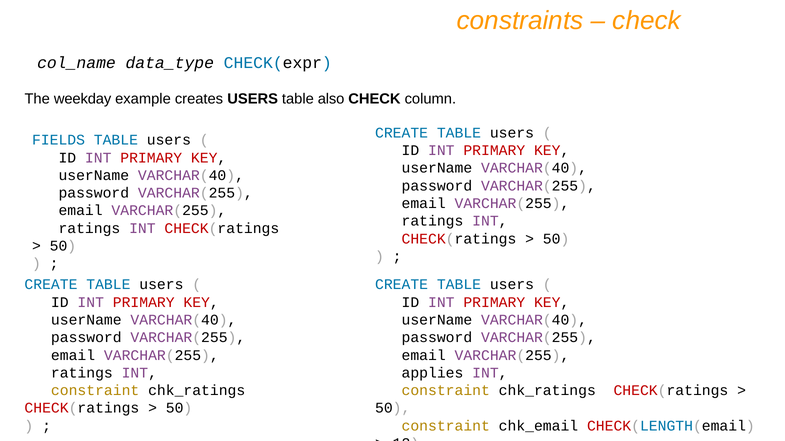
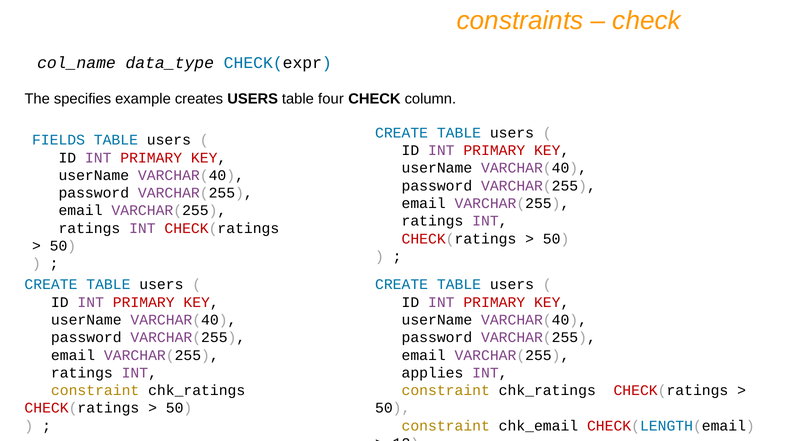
weekday: weekday -> specifies
also: also -> four
